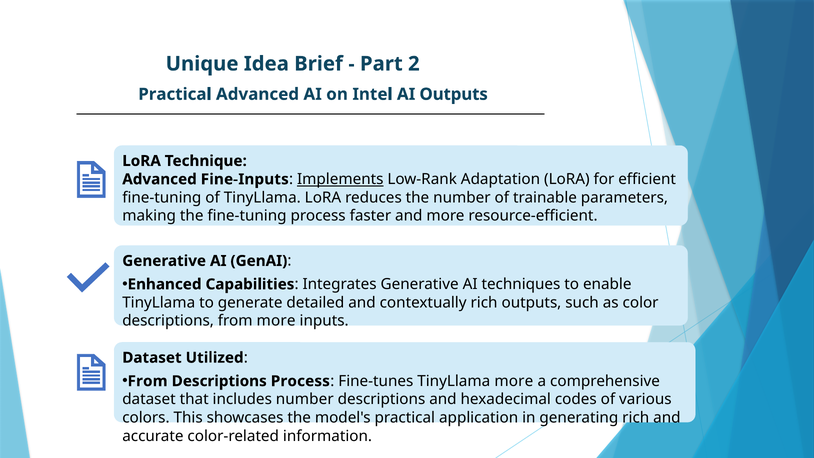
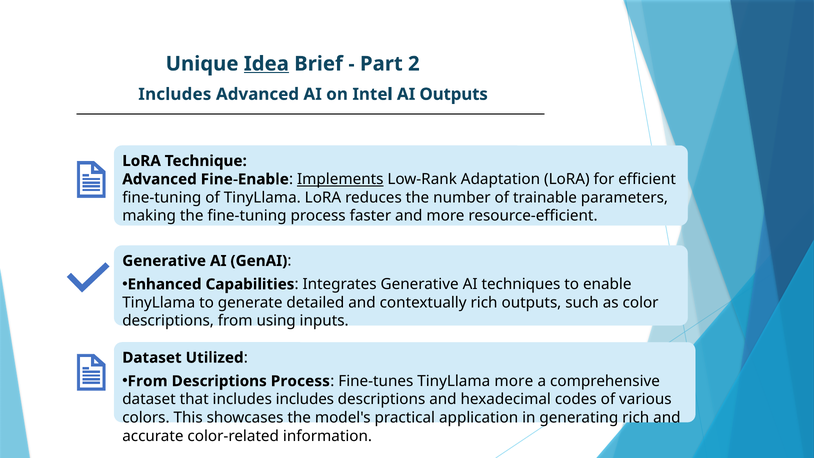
Idea underline: none -> present
Practical at (175, 94): Practical -> Includes
Fine-Inputs: Fine-Inputs -> Fine-Enable
from more: more -> using
includes number: number -> includes
